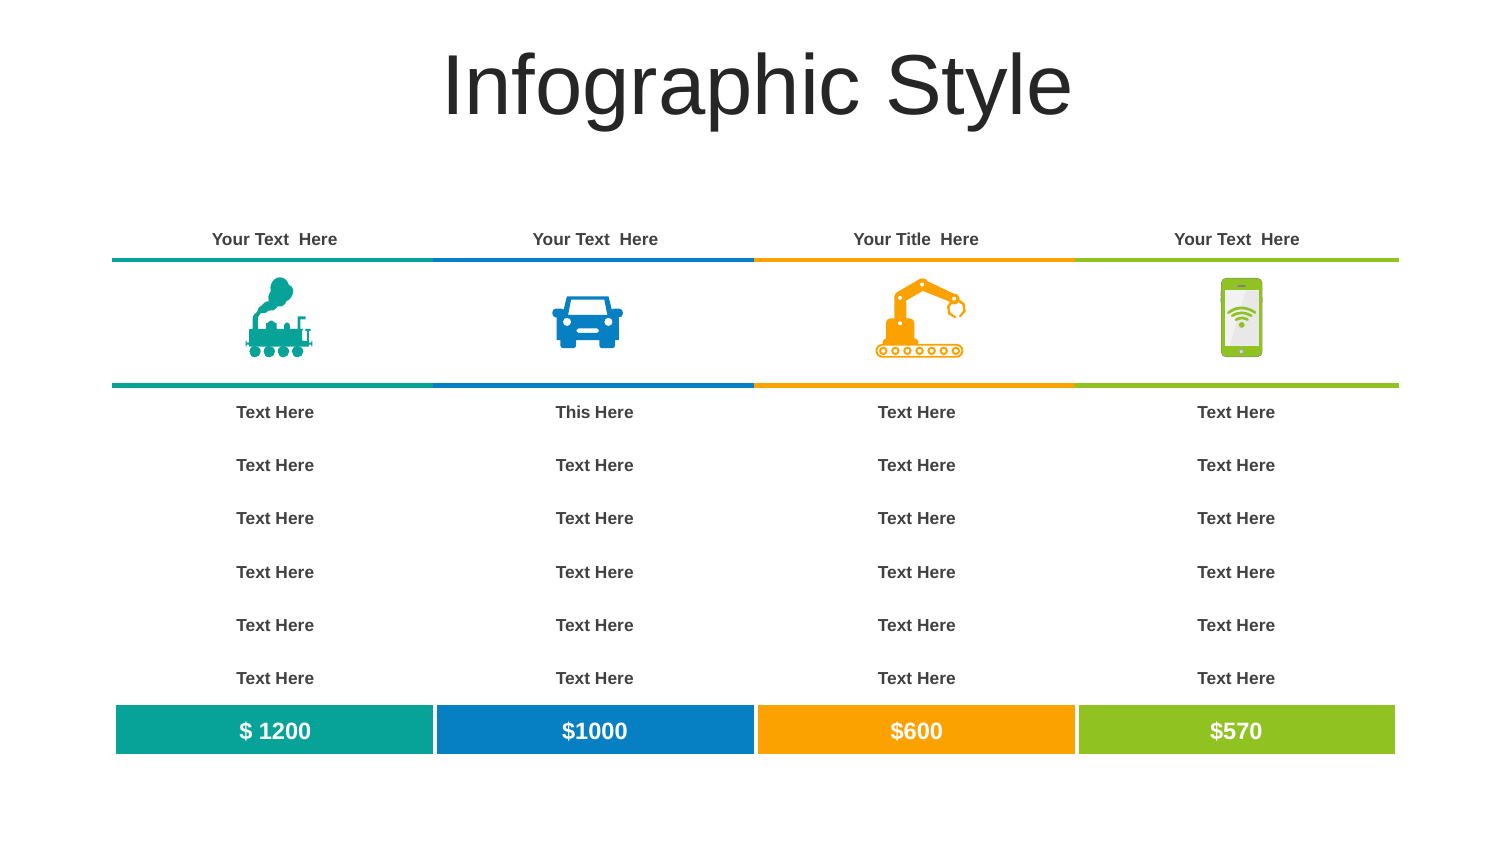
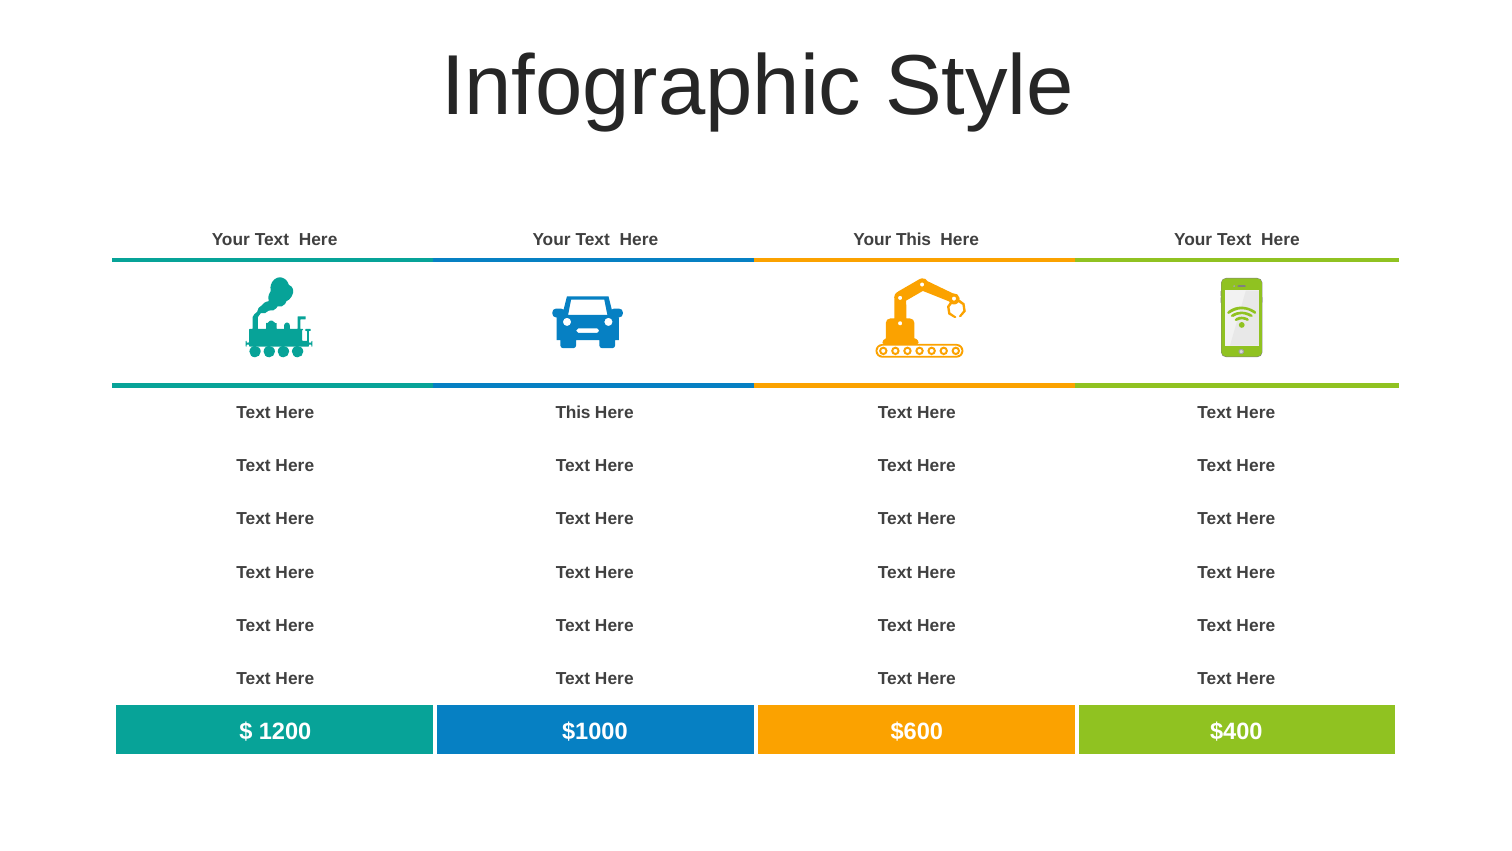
Your Title: Title -> This
$570: $570 -> $400
